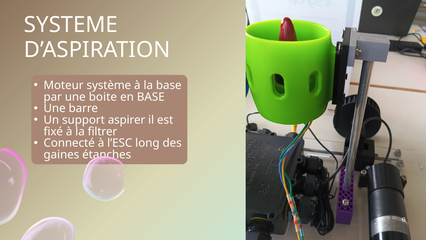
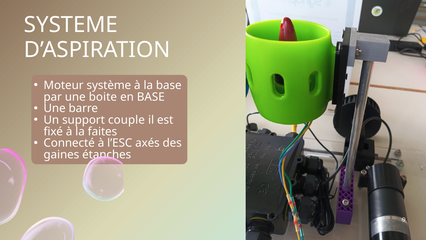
aspirer: aspirer -> couple
filtrer: filtrer -> faites
long: long -> axés
